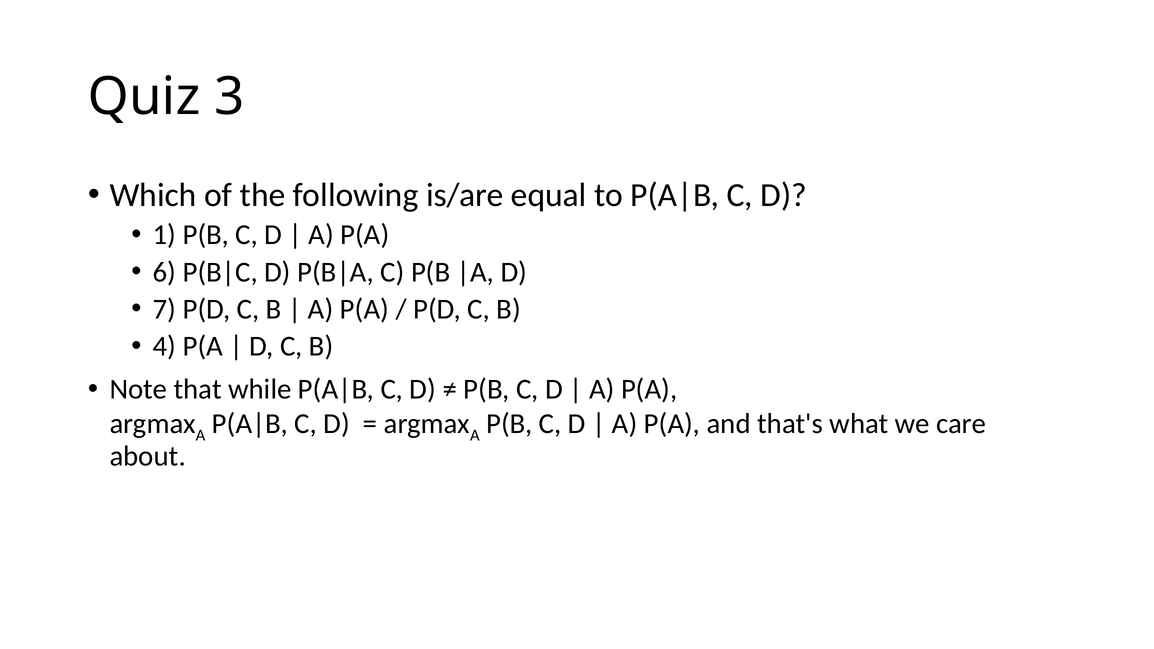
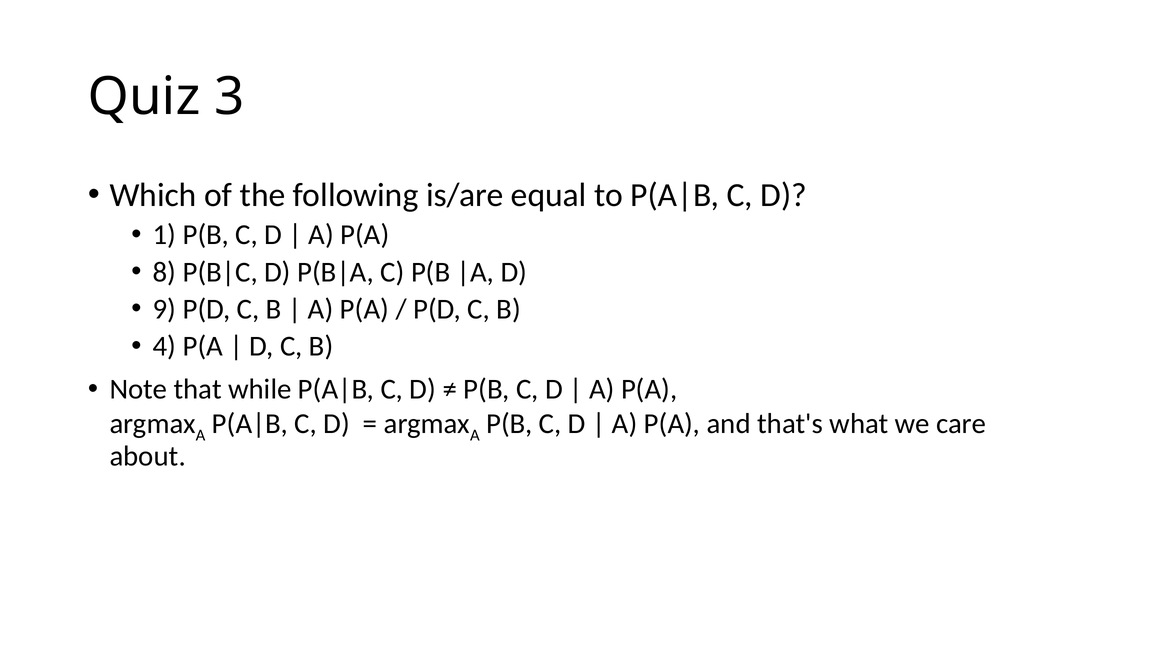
6: 6 -> 8
7: 7 -> 9
